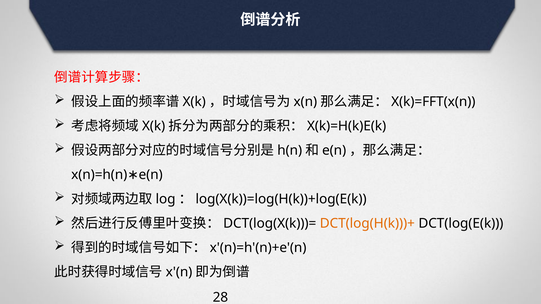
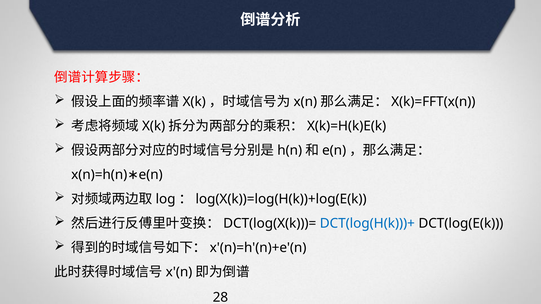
DCT(log(H(k)))+ colour: orange -> blue
